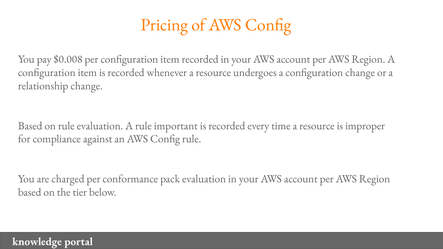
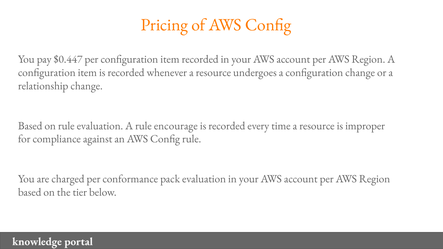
$0.008: $0.008 -> $0.447
important: important -> encourage
